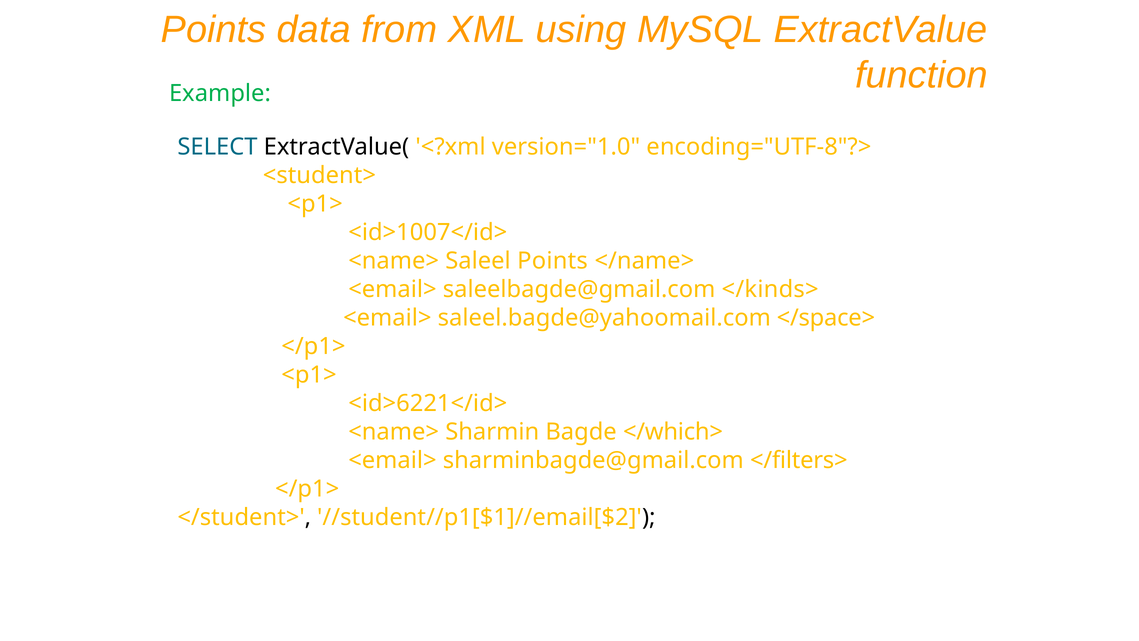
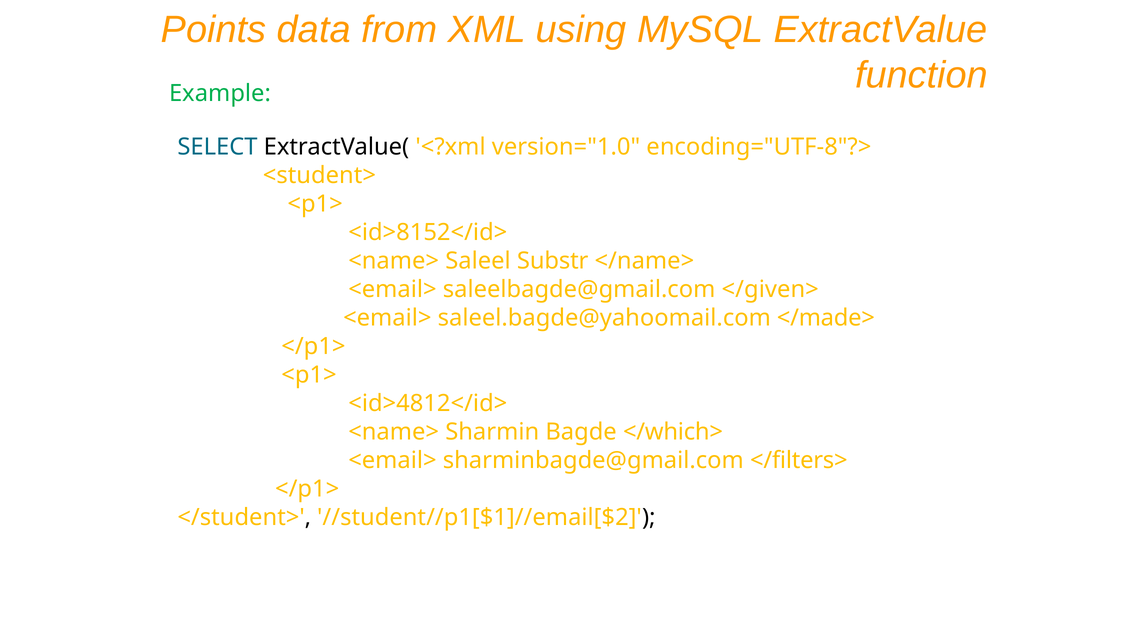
<id>1007</id>: <id>1007</id> -> <id>8152</id>
Saleel Points: Points -> Substr
</kinds>: </kinds> -> </given>
</space>: </space> -> </made>
<id>6221</id>: <id>6221</id> -> <id>4812</id>
